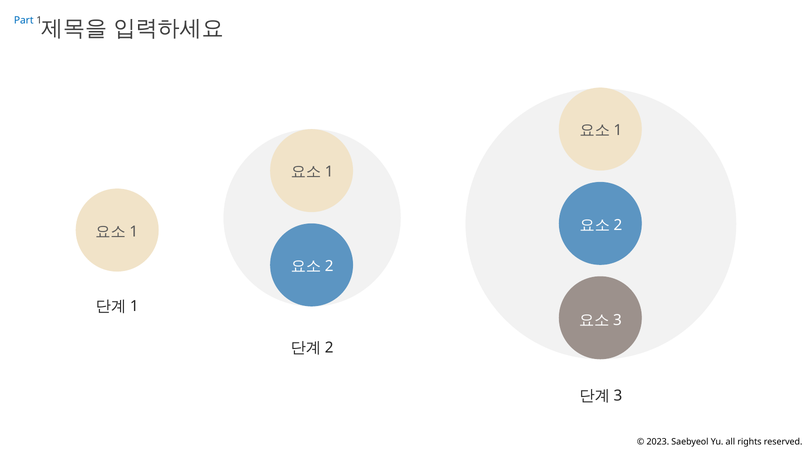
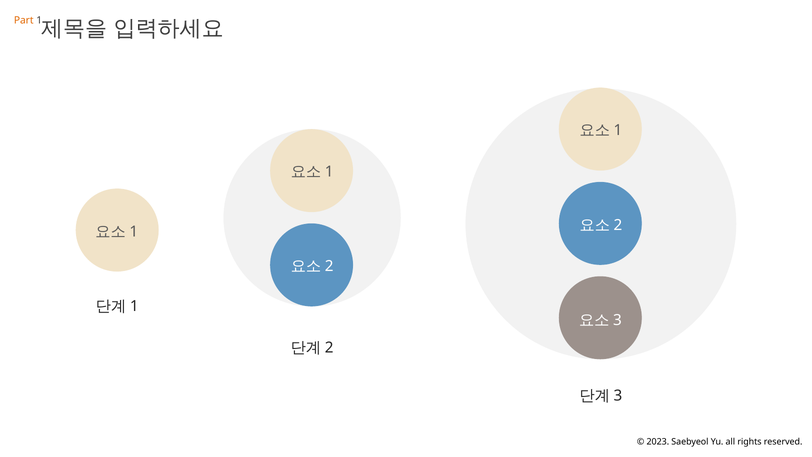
Part colour: blue -> orange
